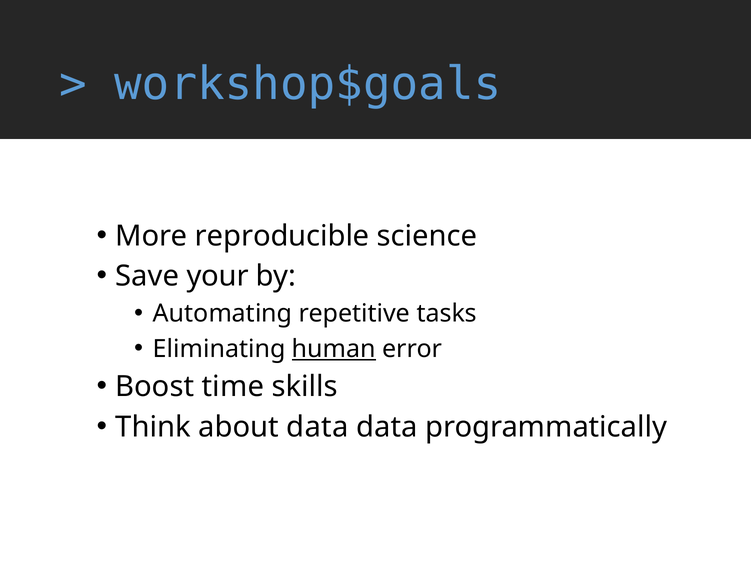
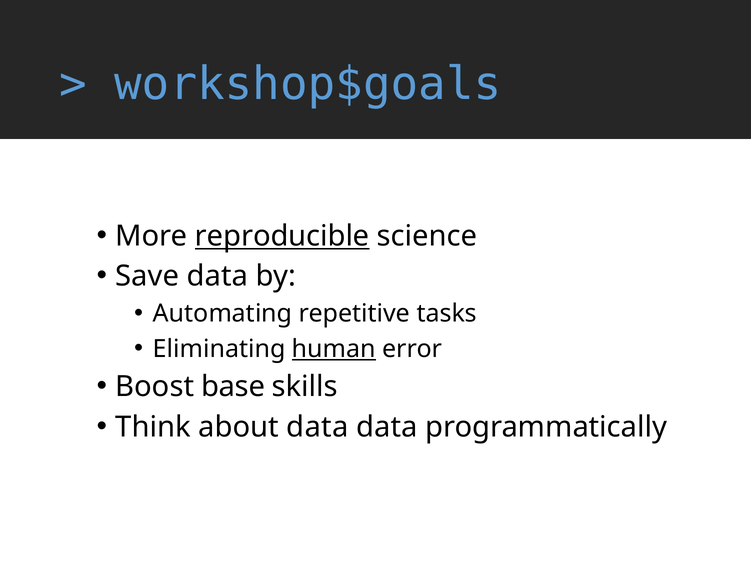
reproducible underline: none -> present
Save your: your -> data
time: time -> base
